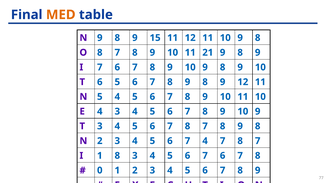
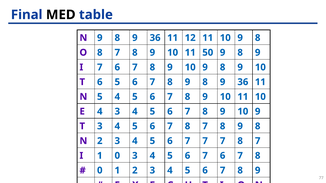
MED colour: orange -> black
15 at (155, 38): 15 -> 36
21: 21 -> 50
12 at (243, 82): 12 -> 36
6 7 4: 4 -> 7
1 8: 8 -> 0
